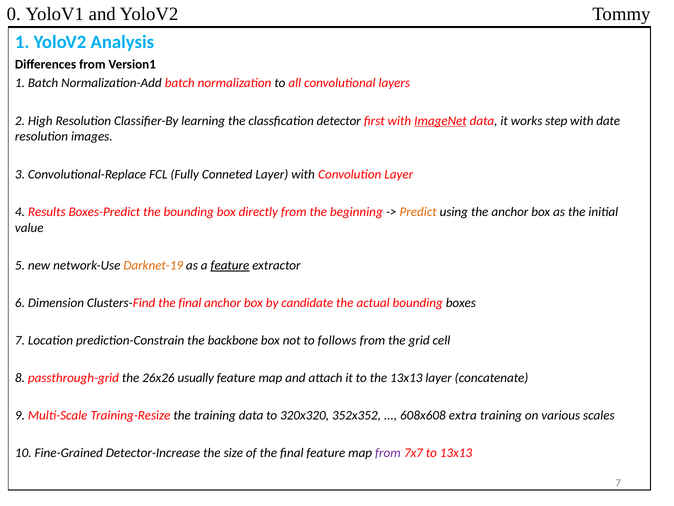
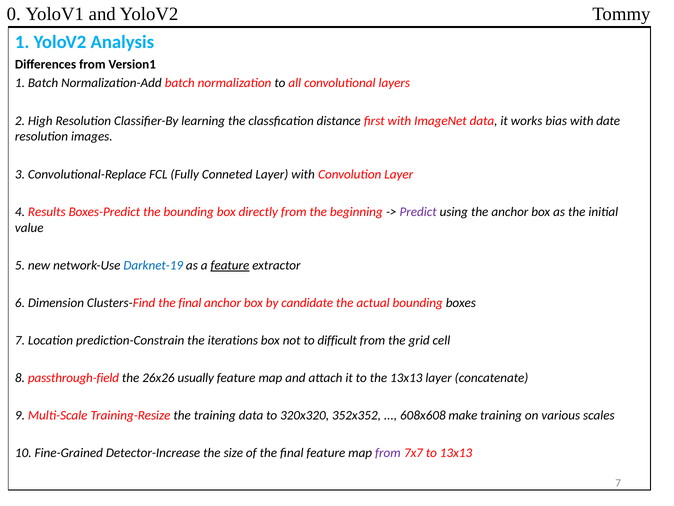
detector: detector -> distance
ImageNet underline: present -> none
step: step -> bias
Predict colour: orange -> purple
Darknet-19 colour: orange -> blue
backbone: backbone -> iterations
follows: follows -> difficult
passthrough-grid: passthrough-grid -> passthrough-field
extra: extra -> make
